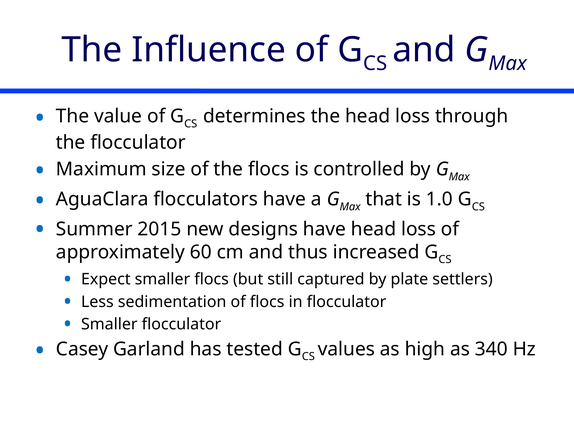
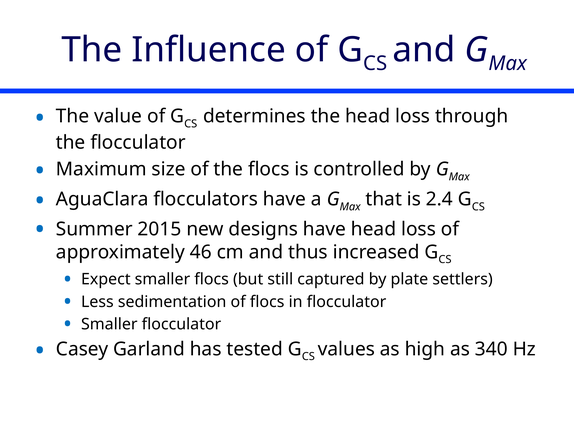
1.0: 1.0 -> 2.4
60: 60 -> 46
